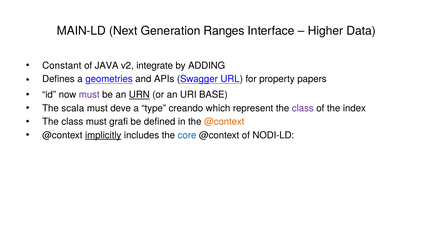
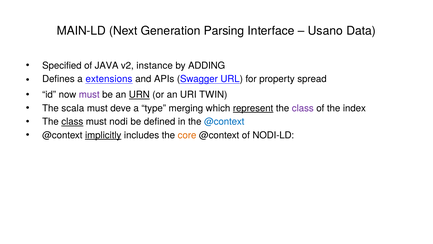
Ranges: Ranges -> Parsing
Higher: Higher -> Usano
Constant: Constant -> Specified
integrate: integrate -> instance
geometries: geometries -> extensions
papers: papers -> spread
BASE: BASE -> TWIN
creando: creando -> merging
represent underline: none -> present
class at (72, 122) underline: none -> present
grafi: grafi -> nodi
@context at (224, 122) colour: orange -> blue
core colour: blue -> orange
